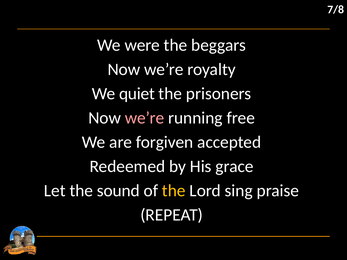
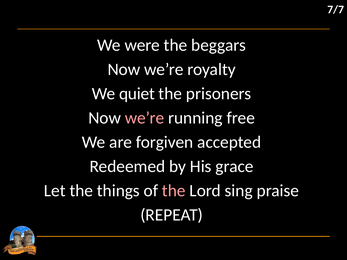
7/8: 7/8 -> 7/7
sound: sound -> things
the at (174, 191) colour: yellow -> pink
